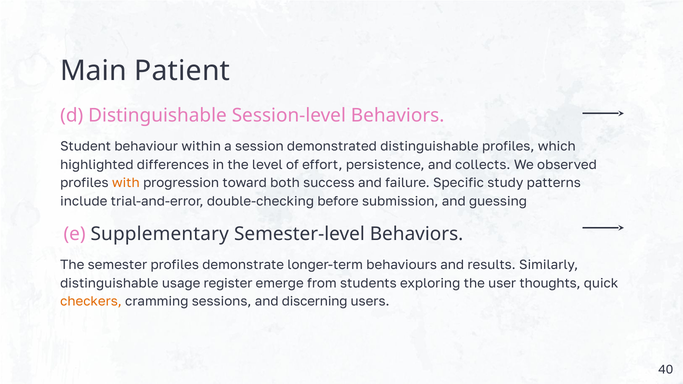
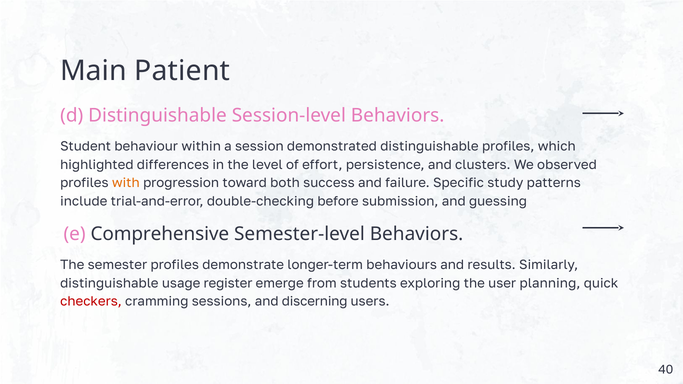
collects: collects -> clusters
Supplementary: Supplementary -> Comprehensive
thoughts: thoughts -> planning
checkers colour: orange -> red
